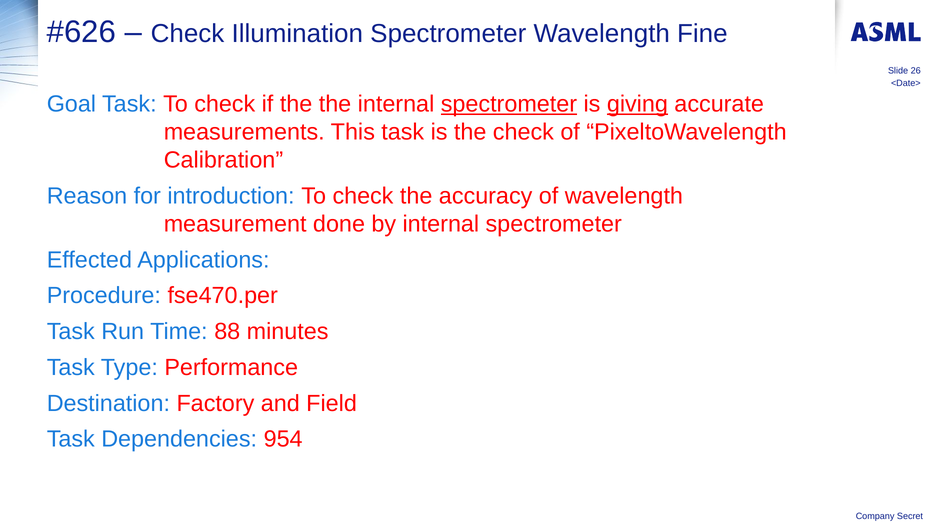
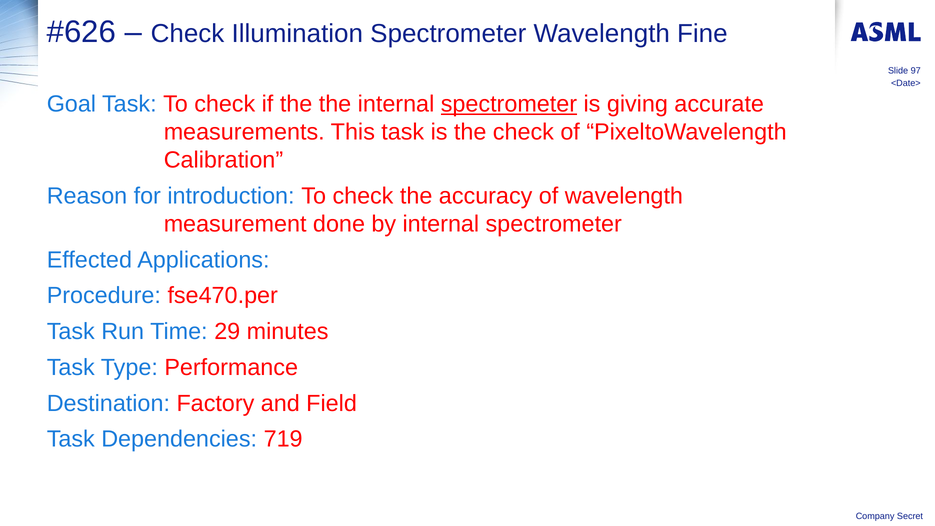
26: 26 -> 97
giving underline: present -> none
88: 88 -> 29
954: 954 -> 719
